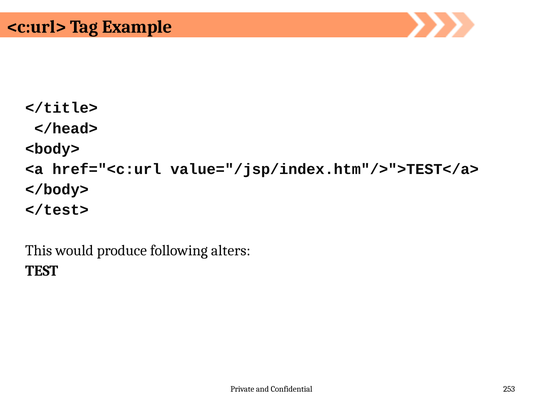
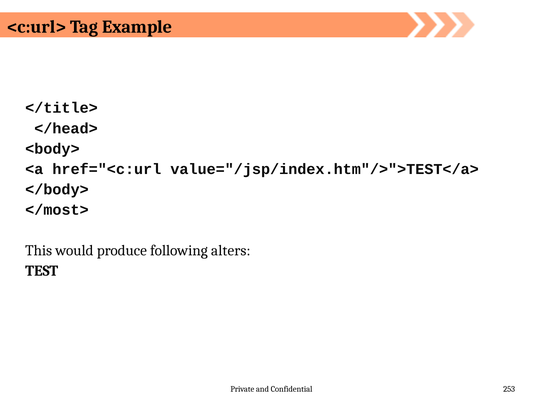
</test>: </test> -> </most>
